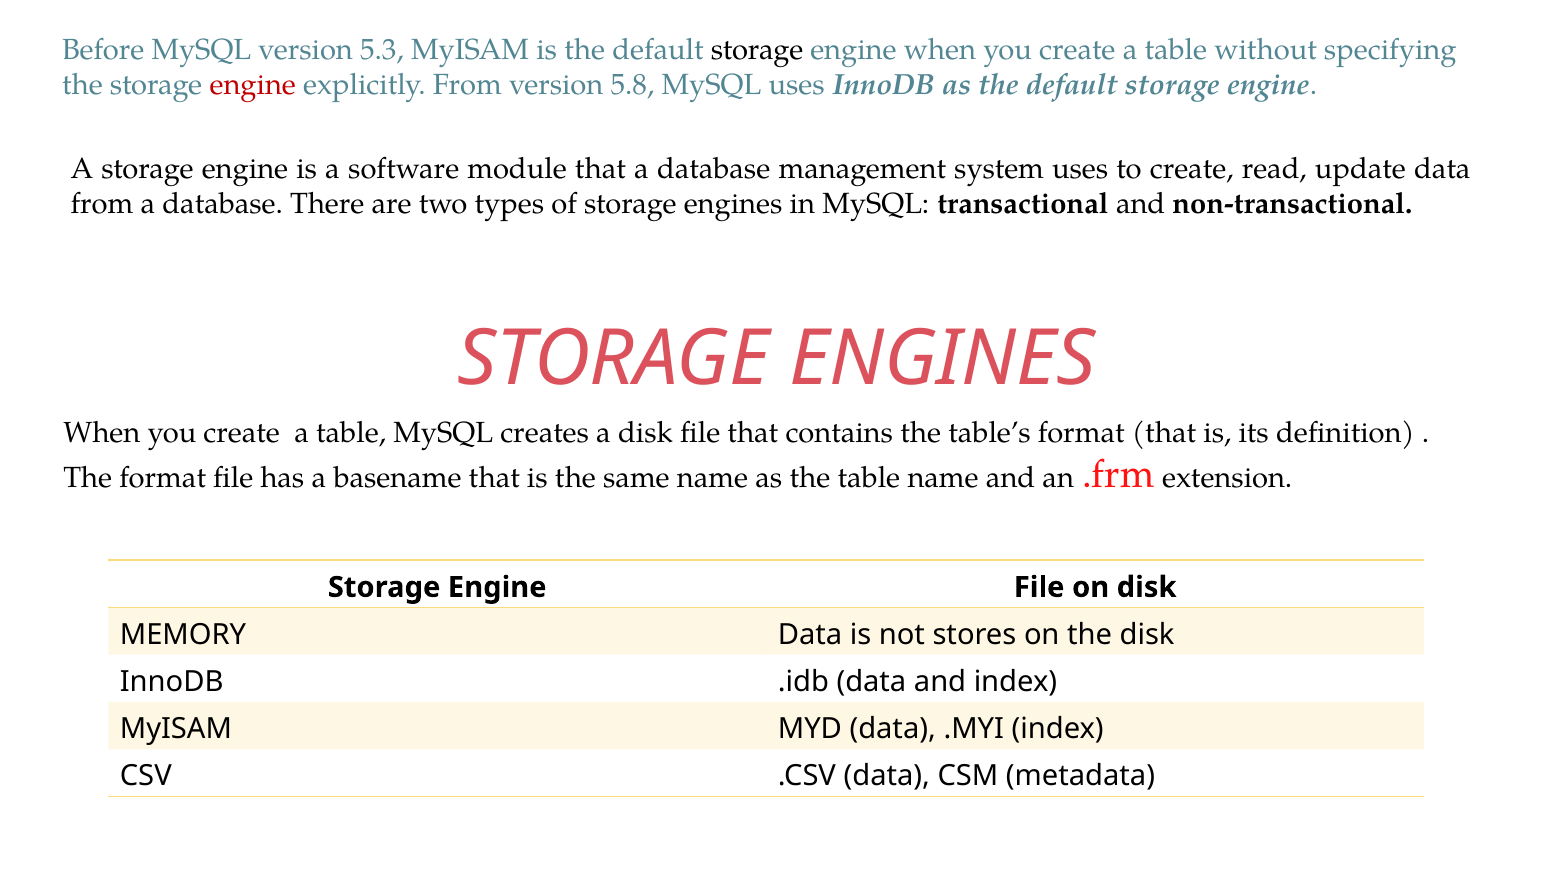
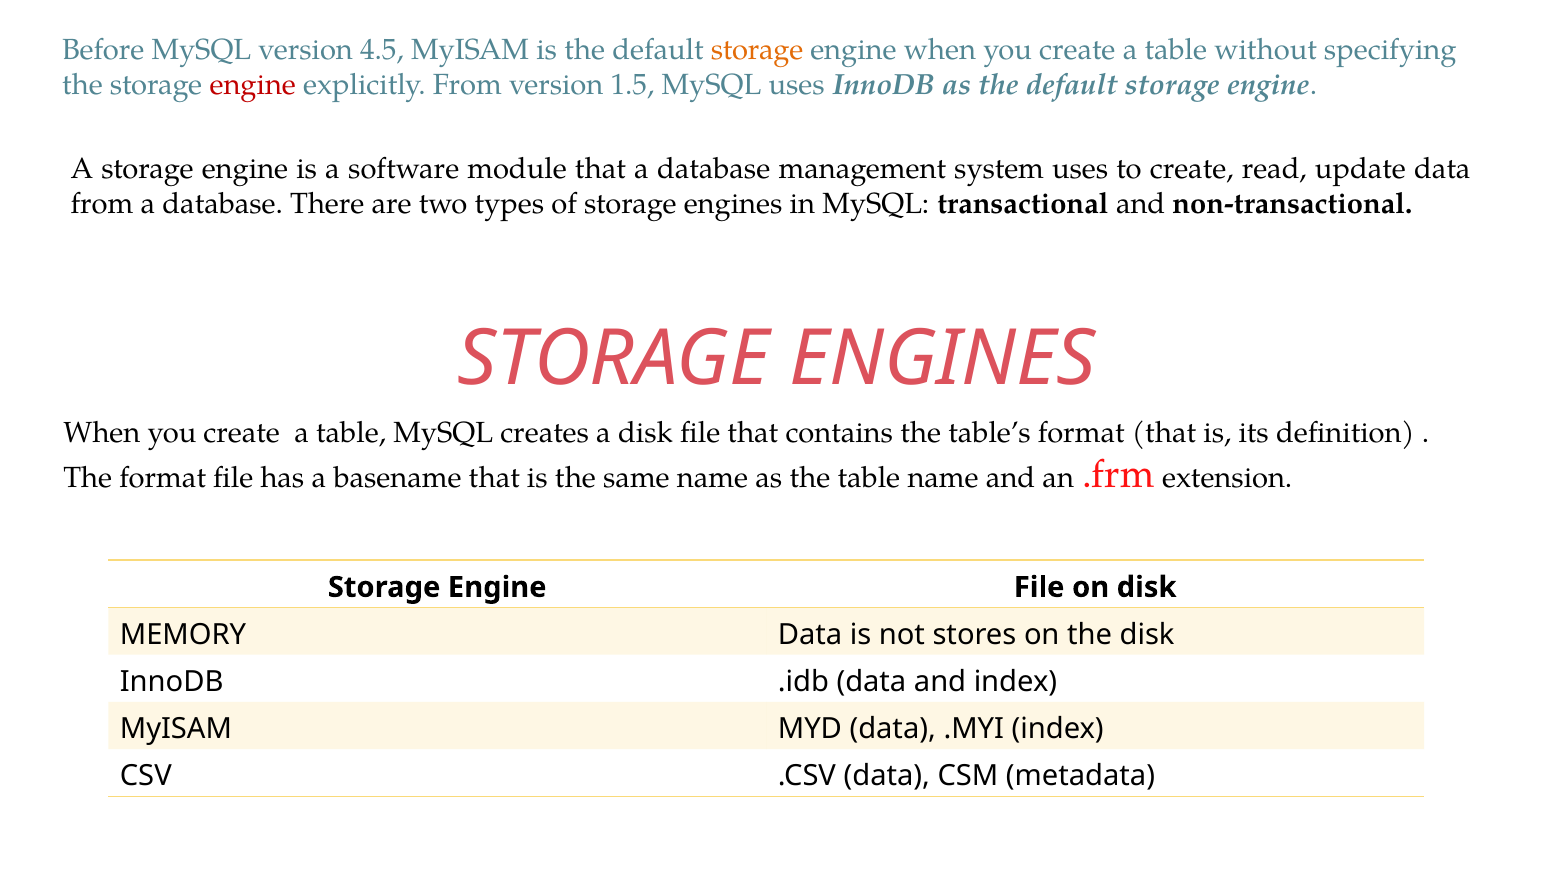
5.3: 5.3 -> 4.5
storage at (757, 49) colour: black -> orange
5.8: 5.8 -> 1.5
